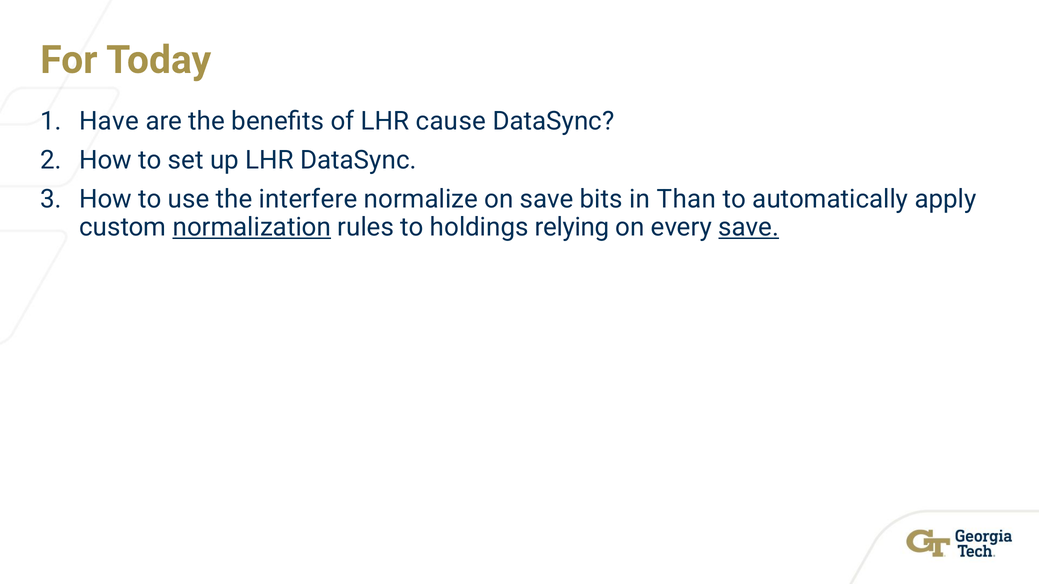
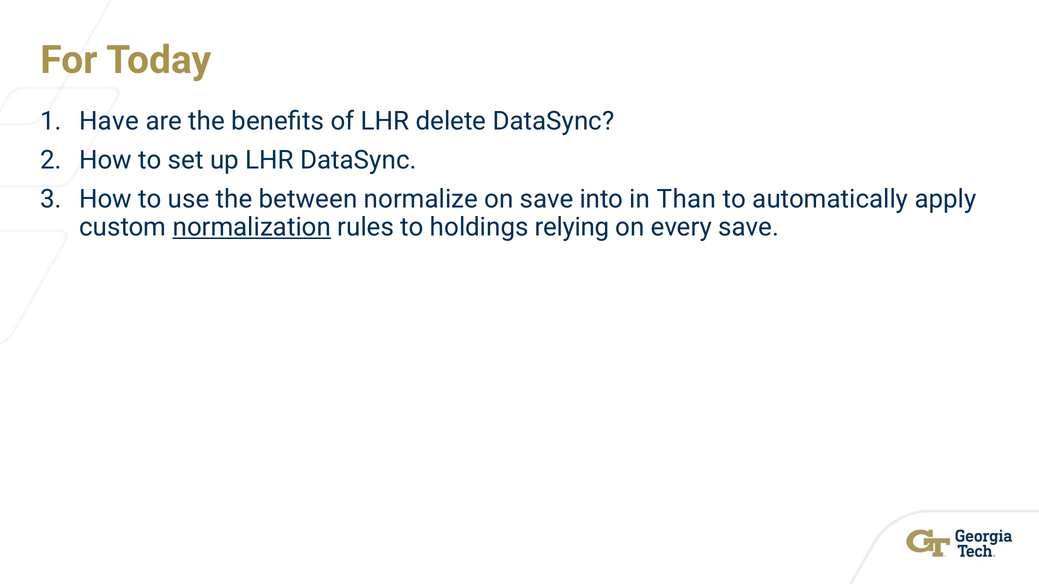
cause: cause -> delete
interfere: interfere -> between
bits: bits -> into
save at (749, 227) underline: present -> none
